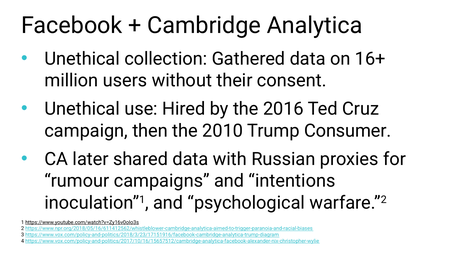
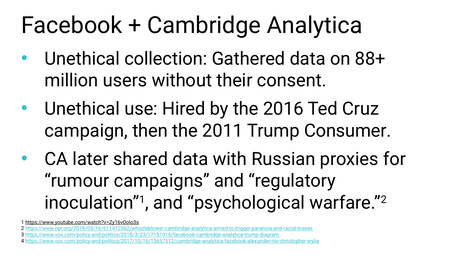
16+: 16+ -> 88+
2010: 2010 -> 2011
intentions: intentions -> regulatory
